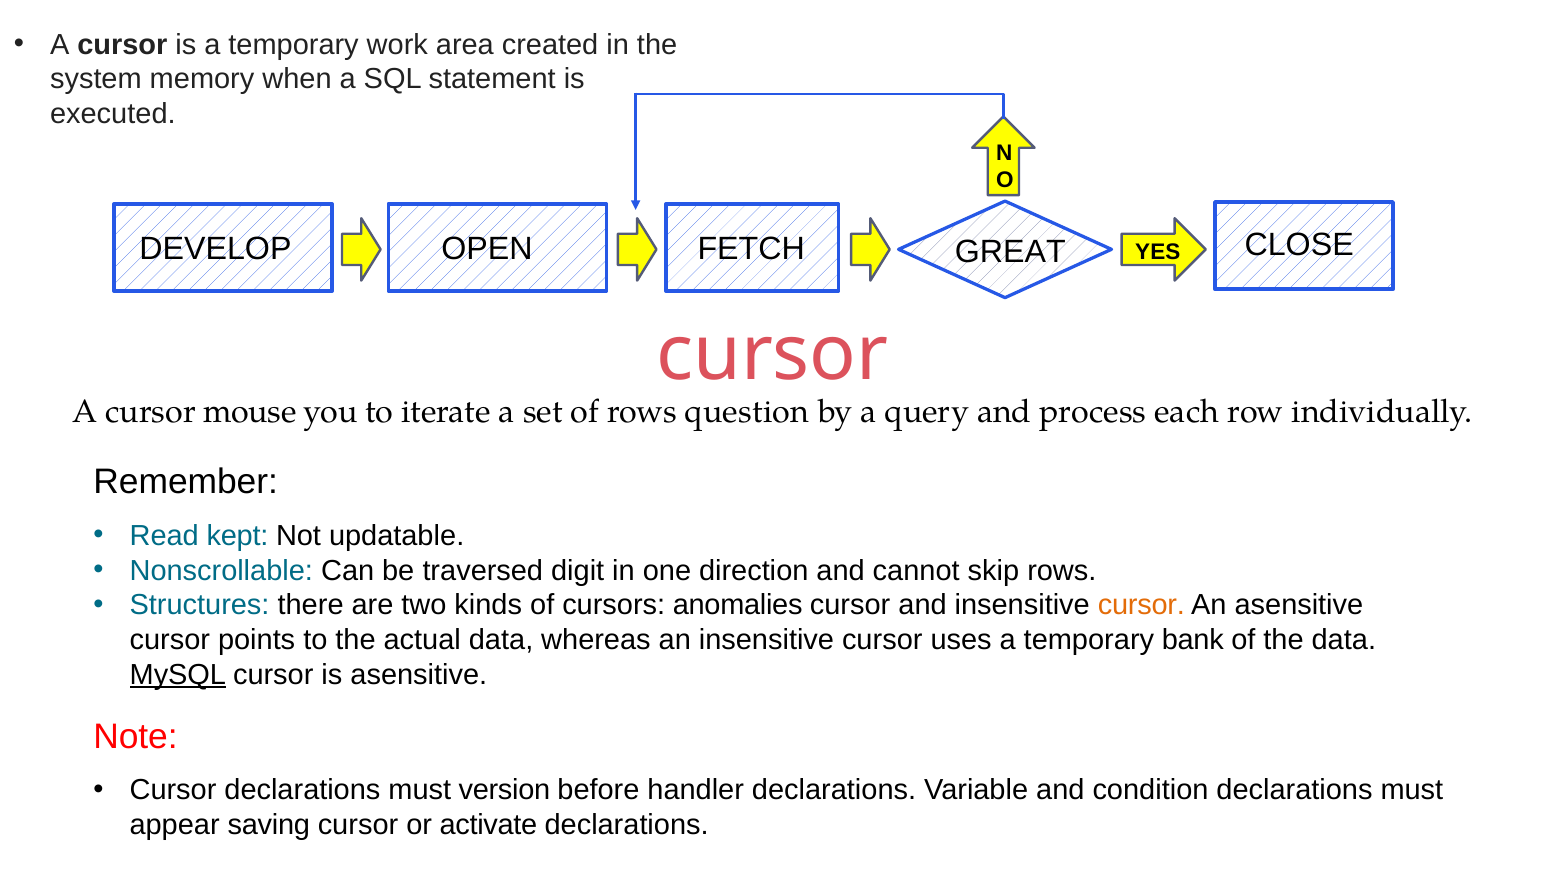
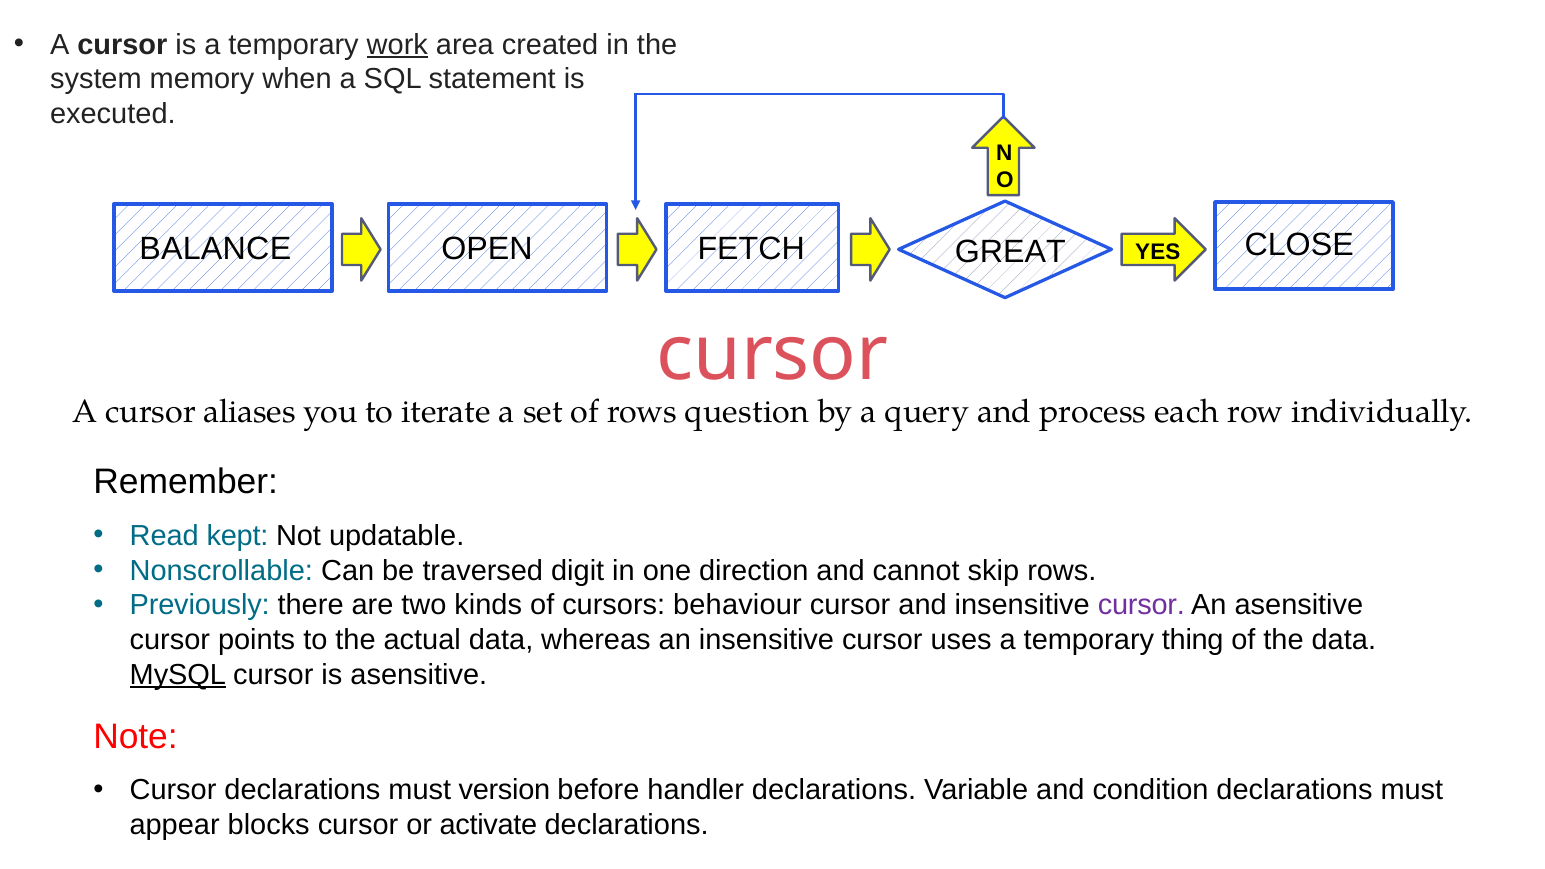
work underline: none -> present
DEVELOP: DEVELOP -> BALANCE
mouse: mouse -> aliases
Structures: Structures -> Previously
anomalies: anomalies -> behaviour
cursor at (1141, 605) colour: orange -> purple
bank: bank -> thing
saving: saving -> blocks
